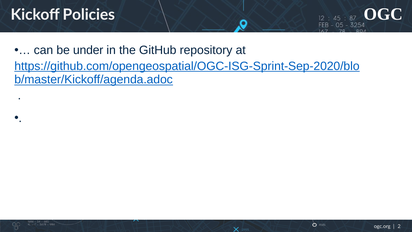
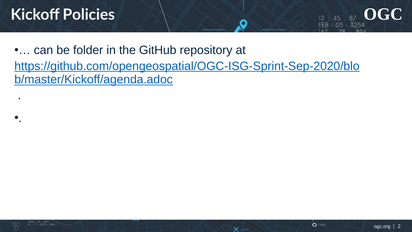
under: under -> folder
